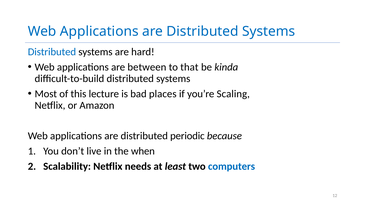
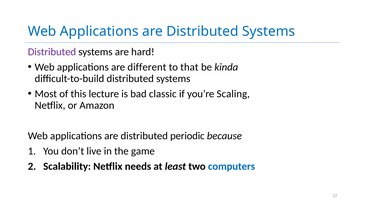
Distributed at (52, 52) colour: blue -> purple
between: between -> different
places: places -> classic
when: when -> game
